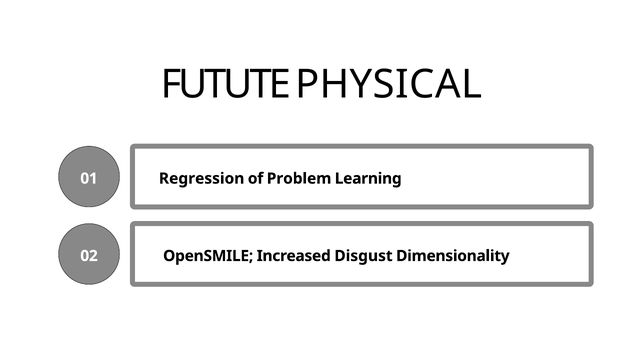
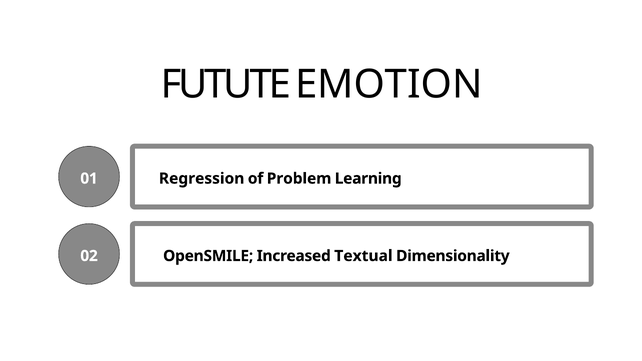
PHYSICAL: PHYSICAL -> EMOTION
Disgust: Disgust -> Textual
